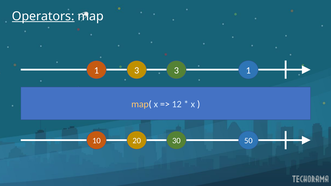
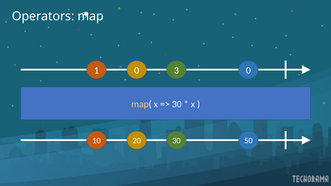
Operators underline: present -> none
1 3: 3 -> 0
3 1: 1 -> 0
12 at (177, 104): 12 -> 30
